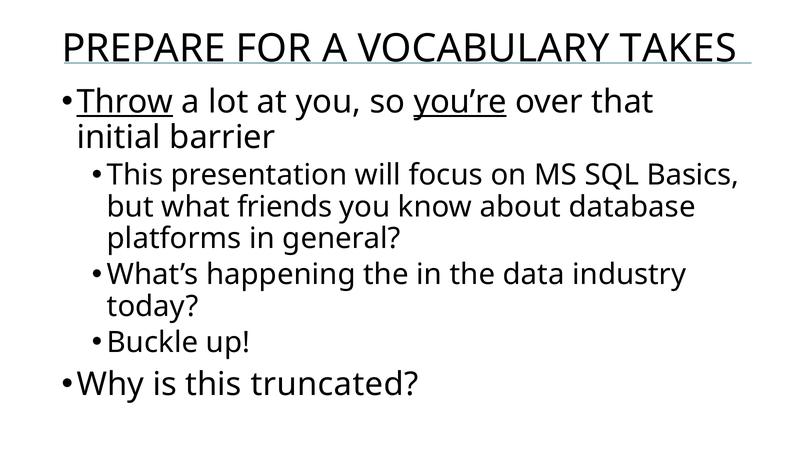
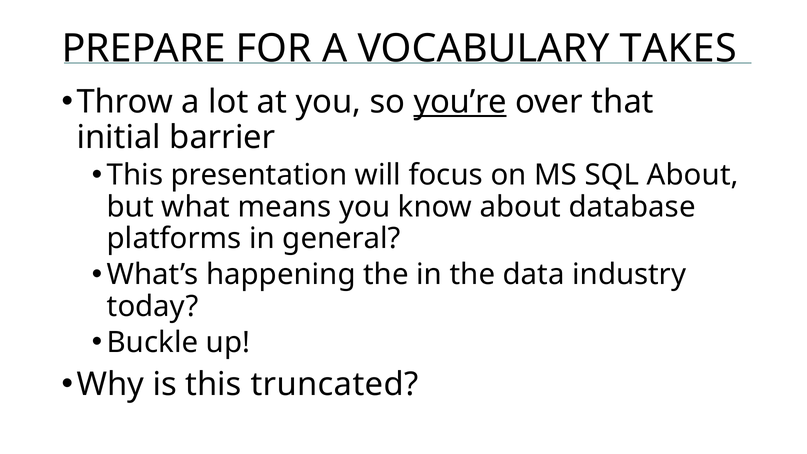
Throw underline: present -> none
SQL Basics: Basics -> About
friends: friends -> means
